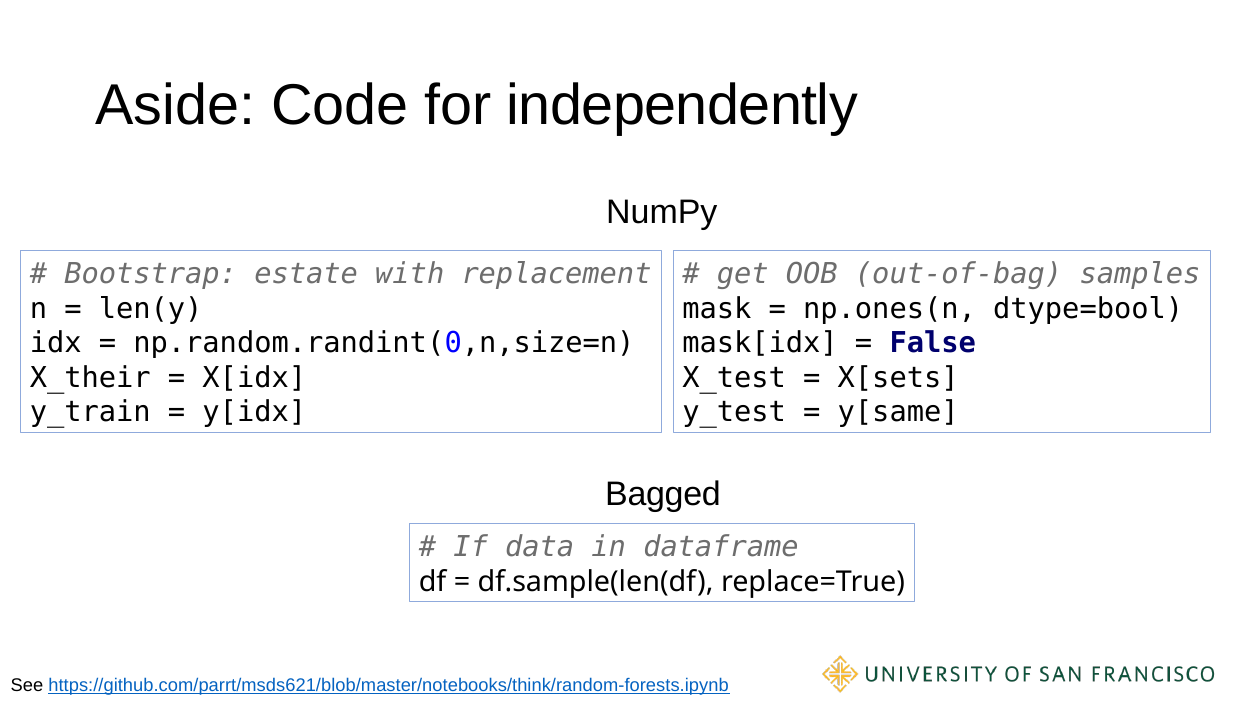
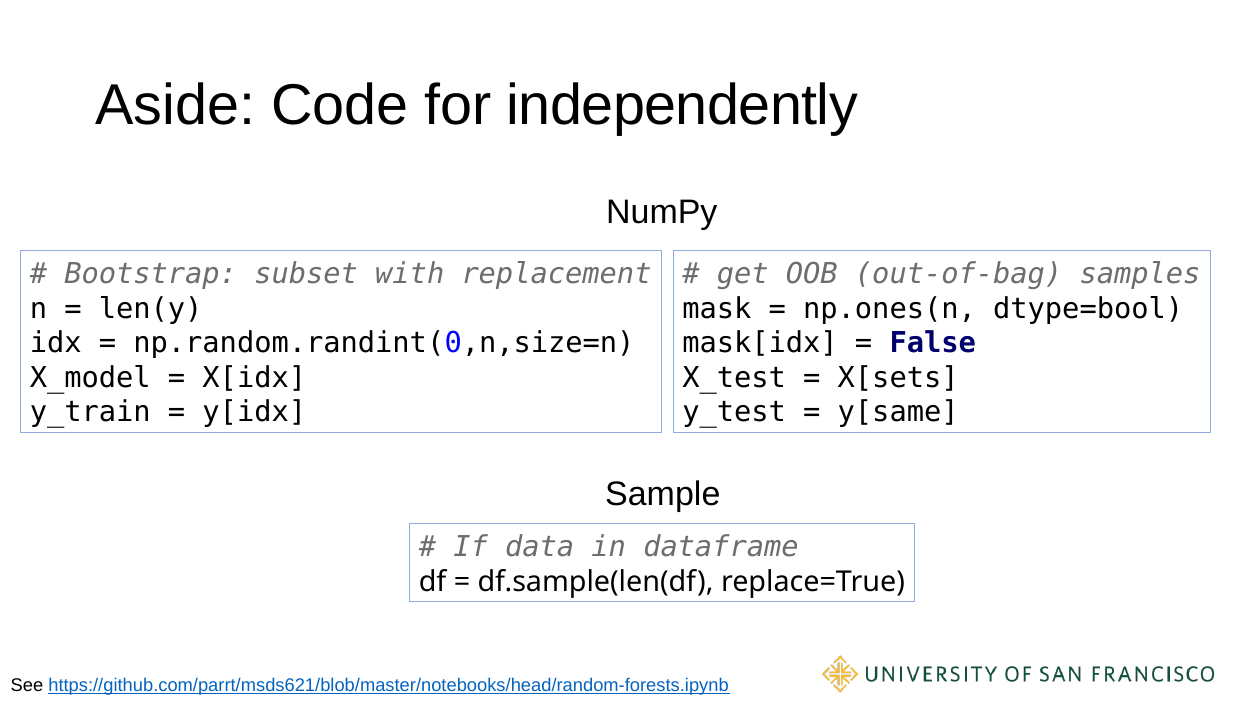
estate: estate -> subset
X_their: X_their -> X_model
Bagged: Bagged -> Sample
https://github.com/parrt/msds621/blob/master/notebooks/think/random-forests.ipynb: https://github.com/parrt/msds621/blob/master/notebooks/think/random-forests.ipynb -> https://github.com/parrt/msds621/blob/master/notebooks/head/random-forests.ipynb
